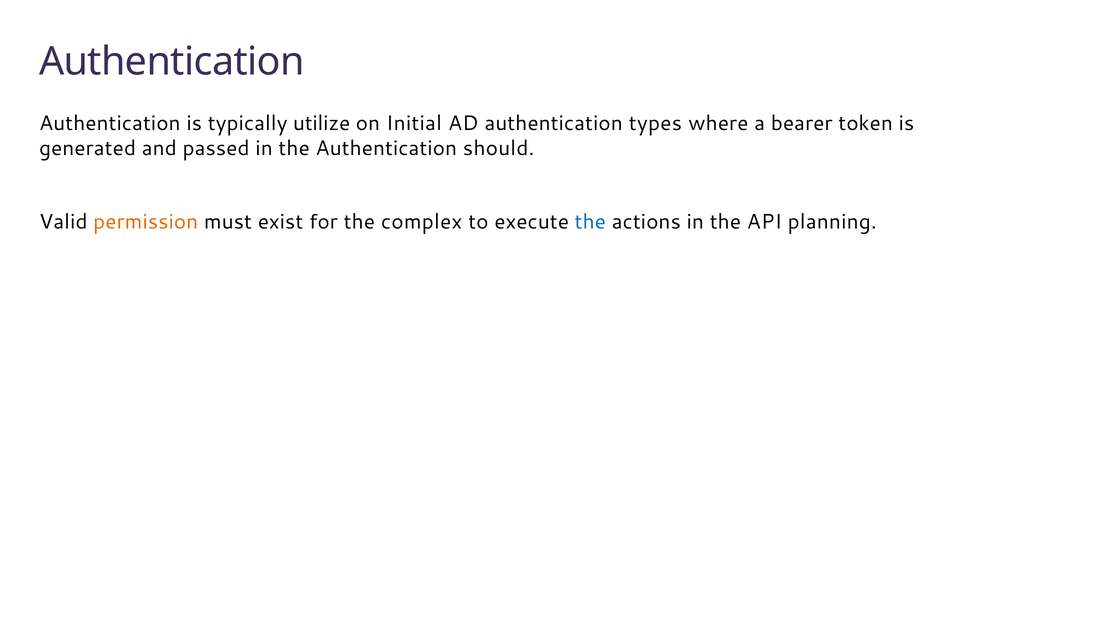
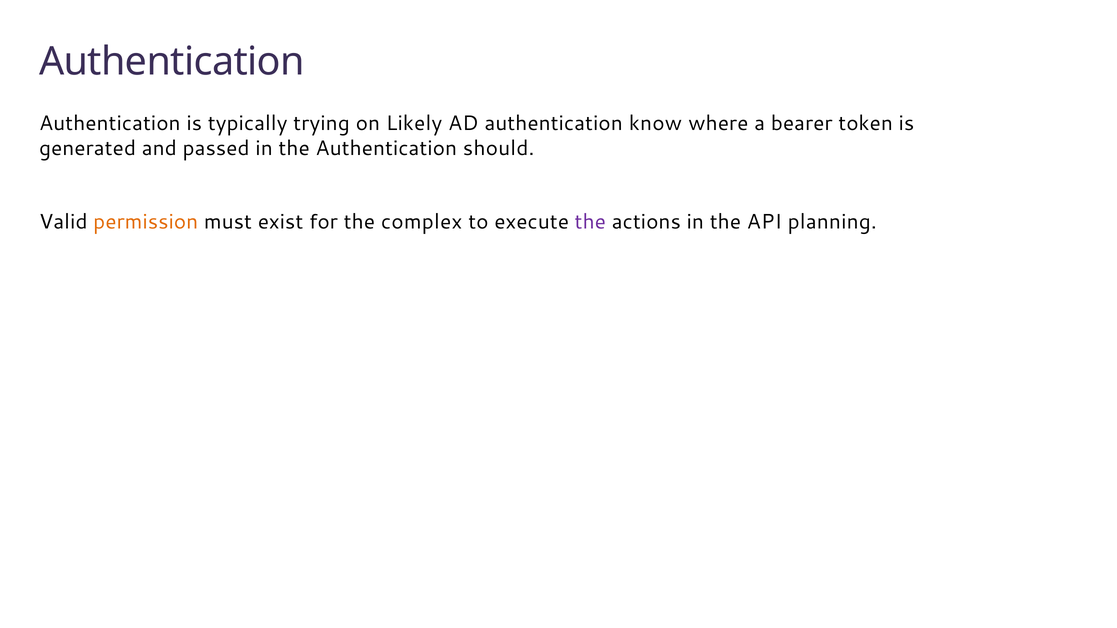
utilize: utilize -> trying
Initial: Initial -> Likely
types: types -> know
the at (590, 222) colour: blue -> purple
